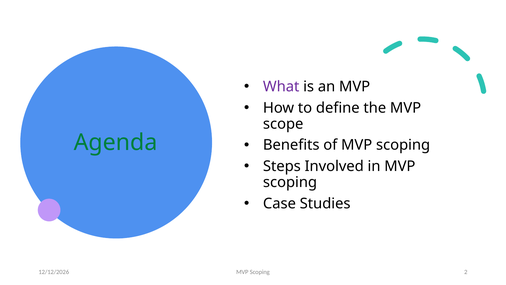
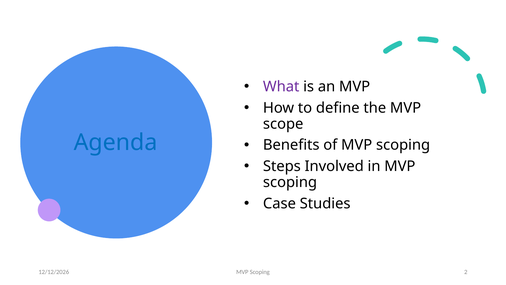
Agenda colour: green -> blue
